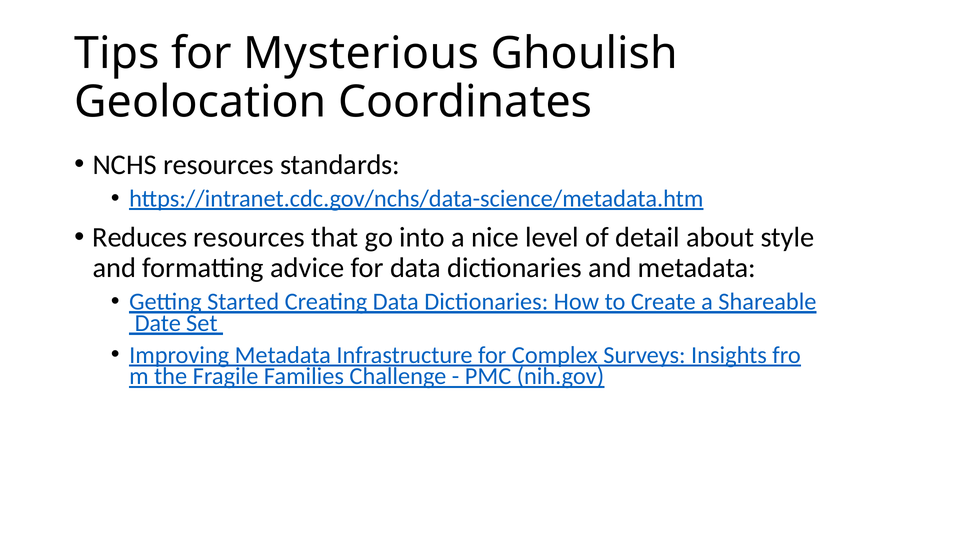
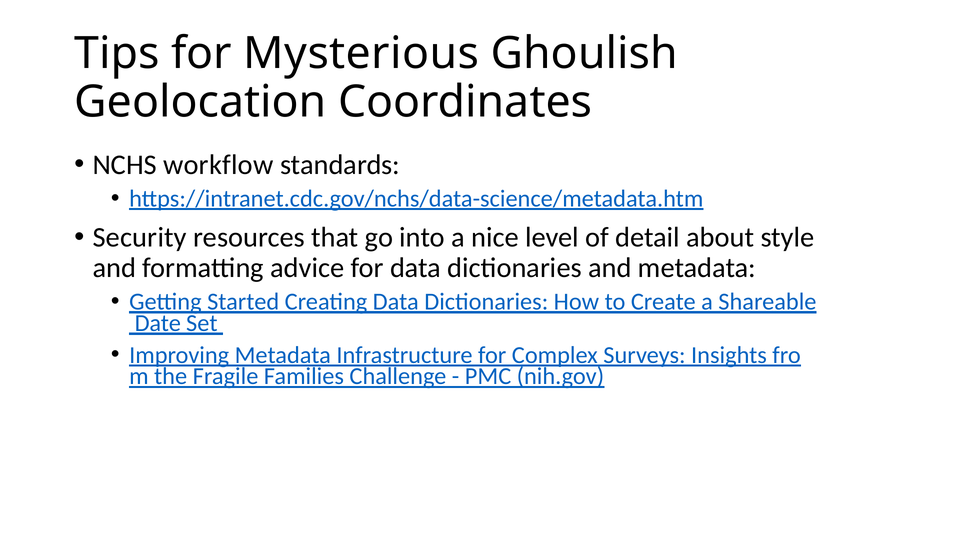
NCHS resources: resources -> workflow
Reduces: Reduces -> Security
